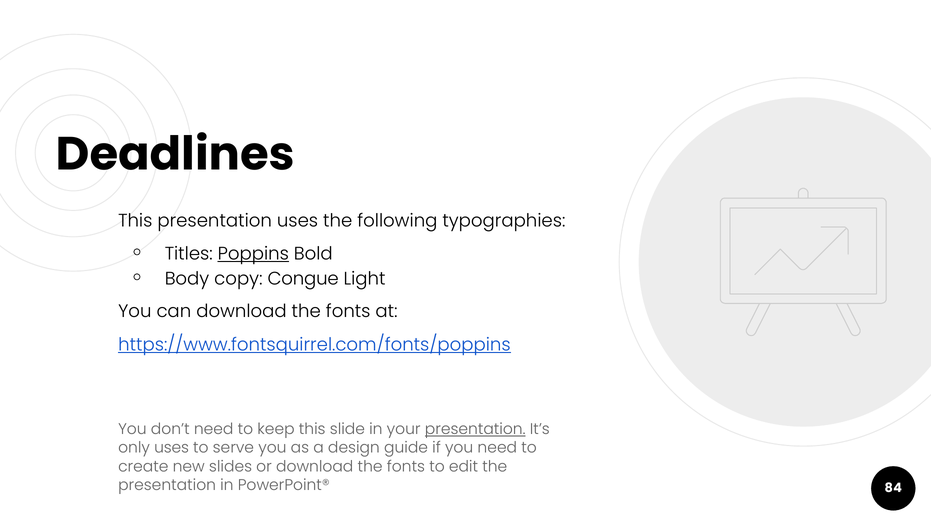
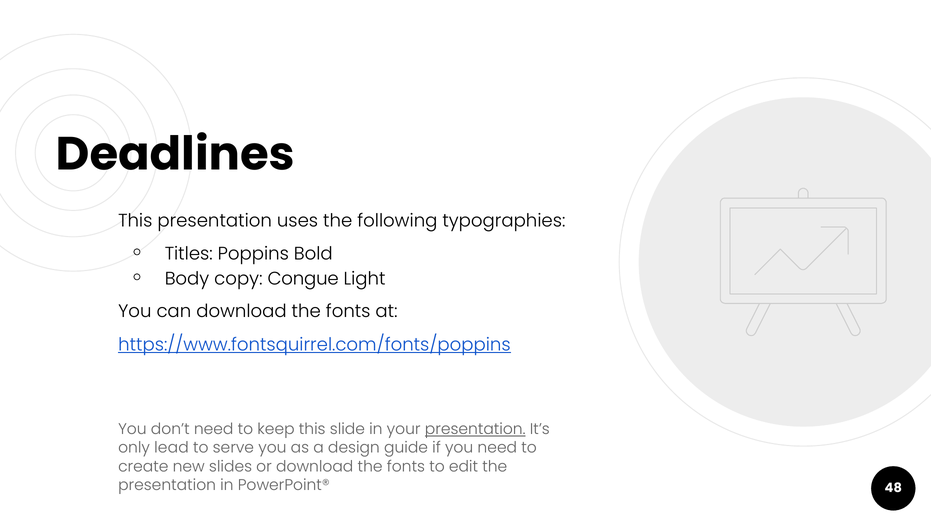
Poppins underline: present -> none
only uses: uses -> lead
84: 84 -> 48
